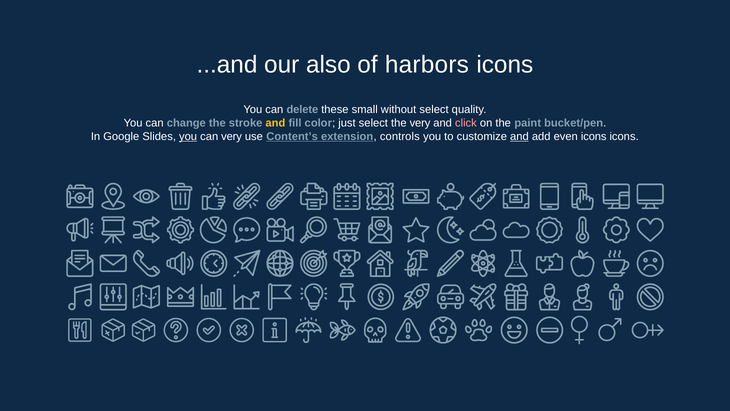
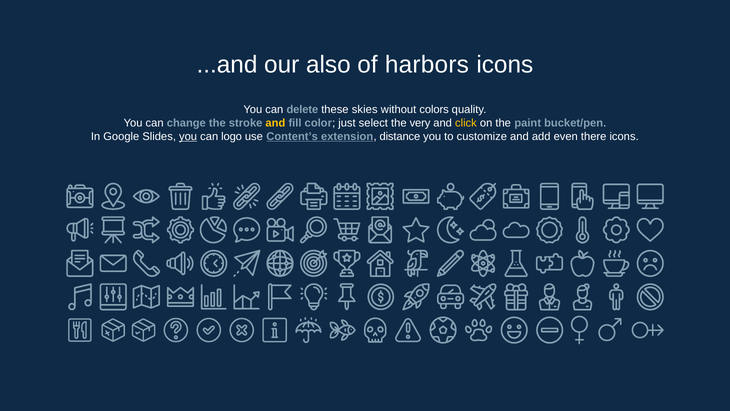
small: small -> skies
without select: select -> colors
click colour: pink -> yellow
can very: very -> logo
controls: controls -> distance
and at (519, 136) underline: present -> none
even icons: icons -> there
